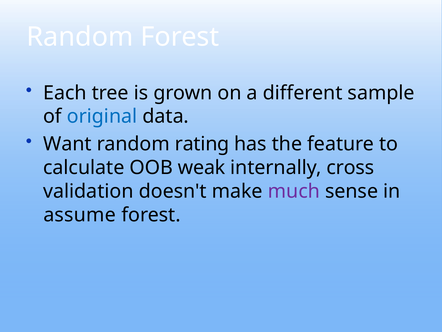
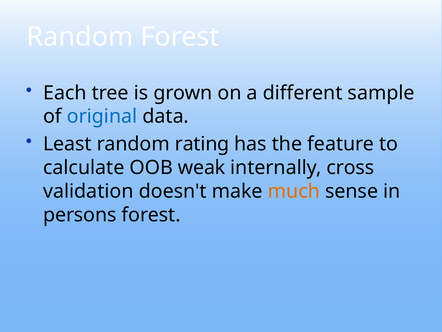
Want: Want -> Least
much colour: purple -> orange
assume: assume -> persons
